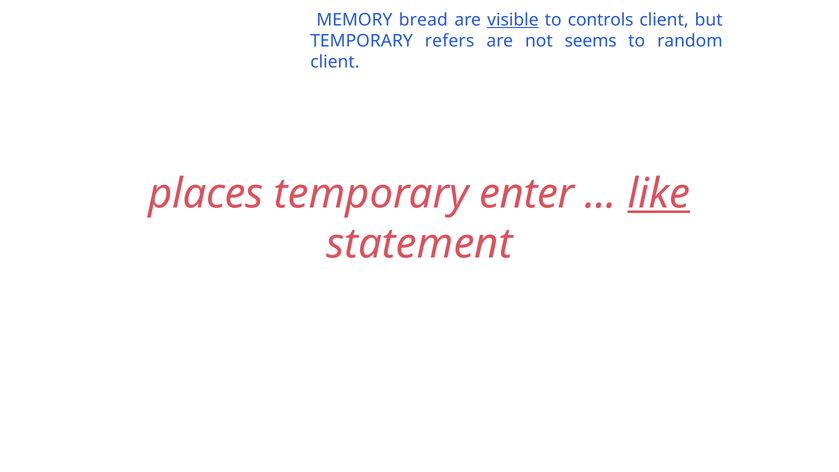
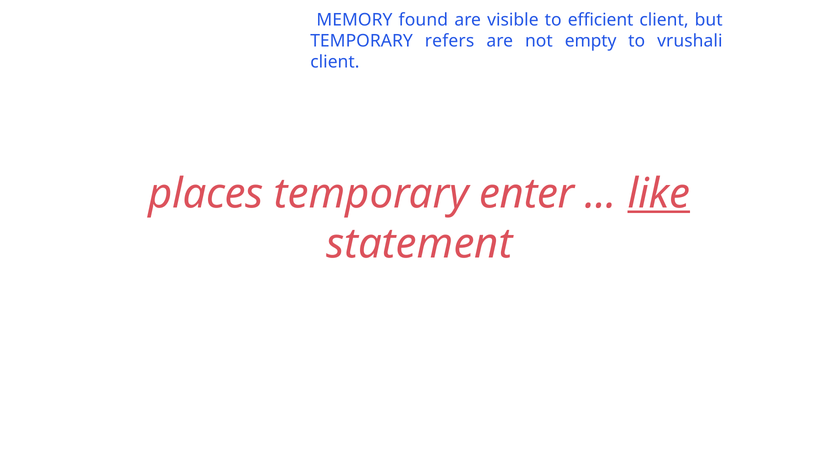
bread: bread -> found
visible underline: present -> none
controls: controls -> efficient
seems: seems -> empty
random: random -> vrushali
